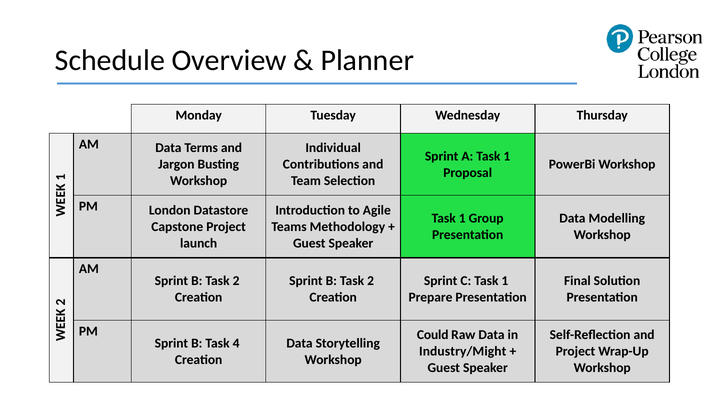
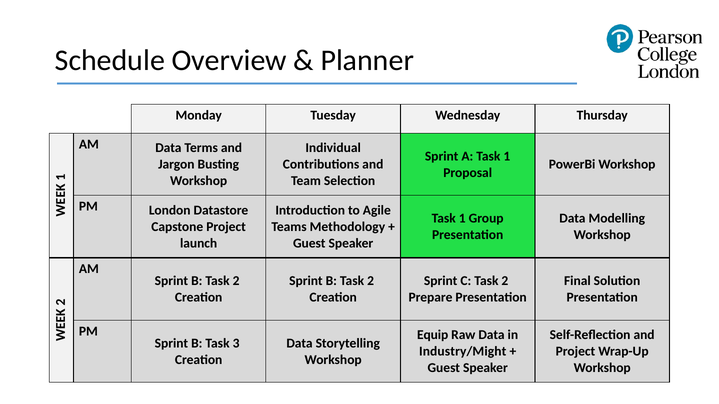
C Task 1: 1 -> 2
Could: Could -> Equip
4: 4 -> 3
